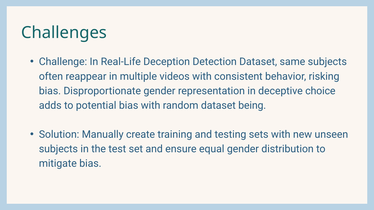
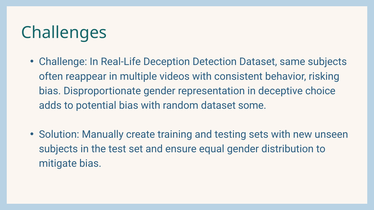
being: being -> some
